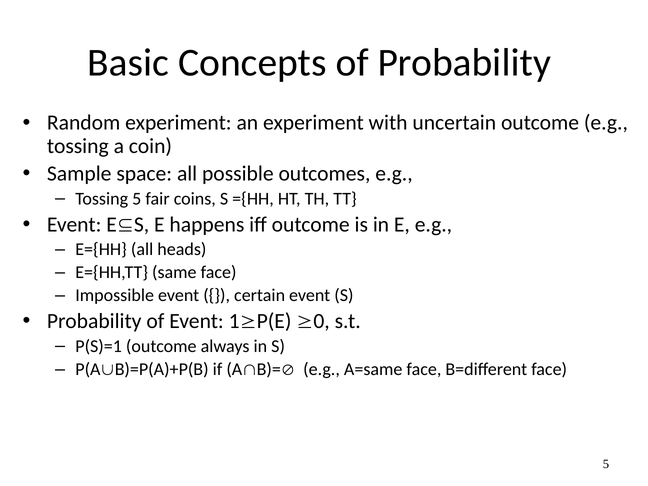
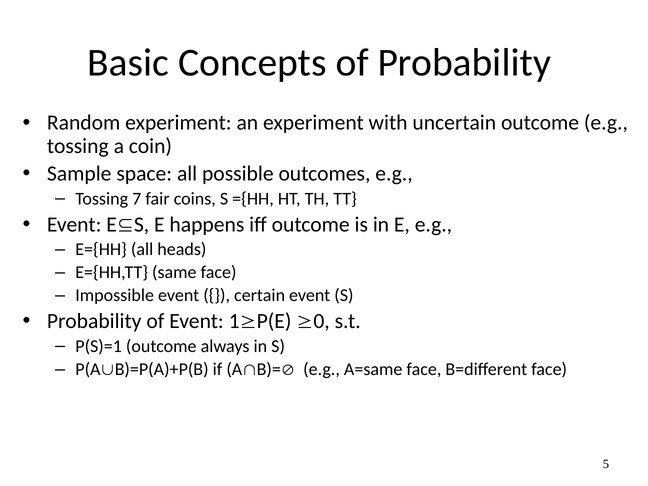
Tossing 5: 5 -> 7
